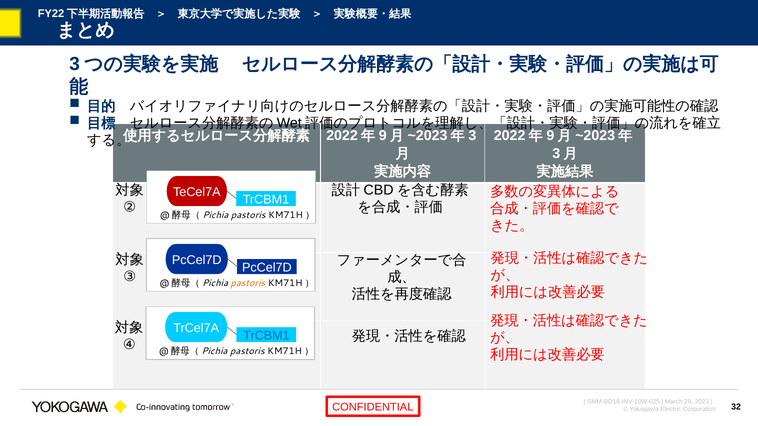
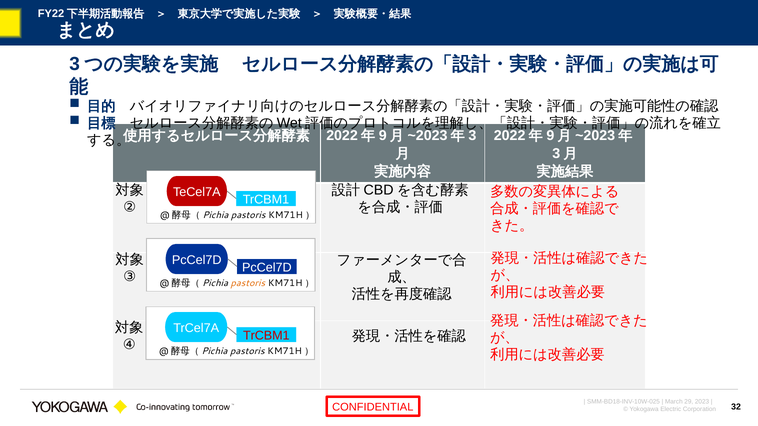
TrCBM1 at (266, 336) colour: blue -> red
